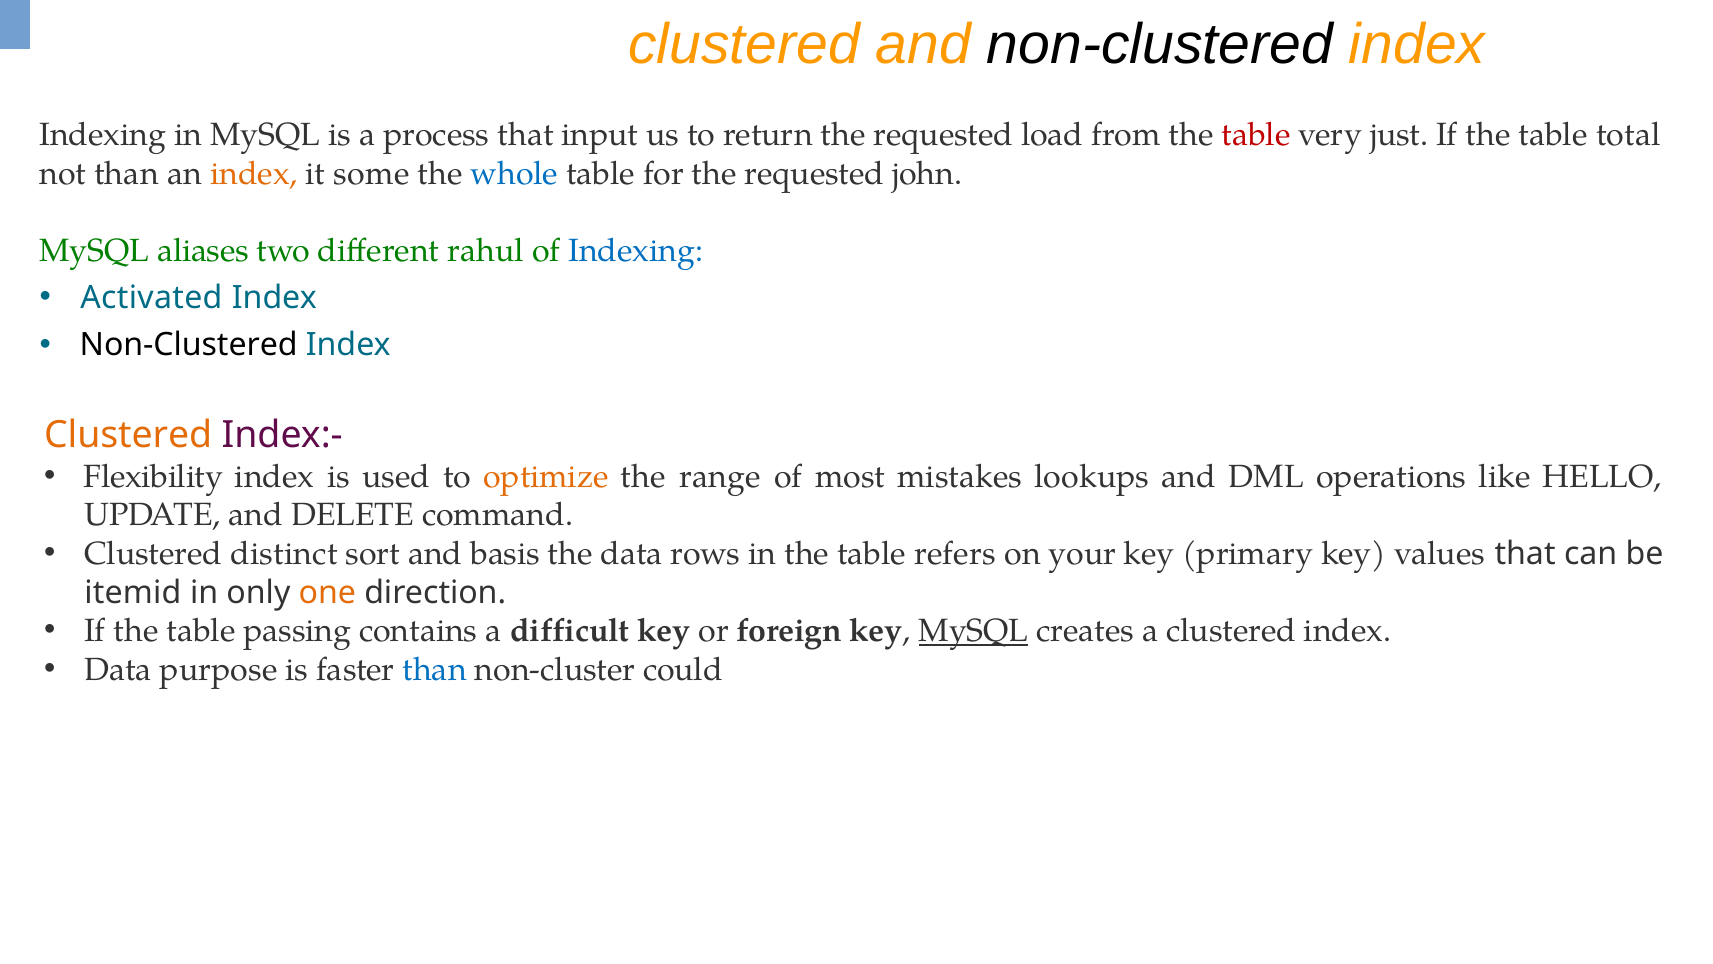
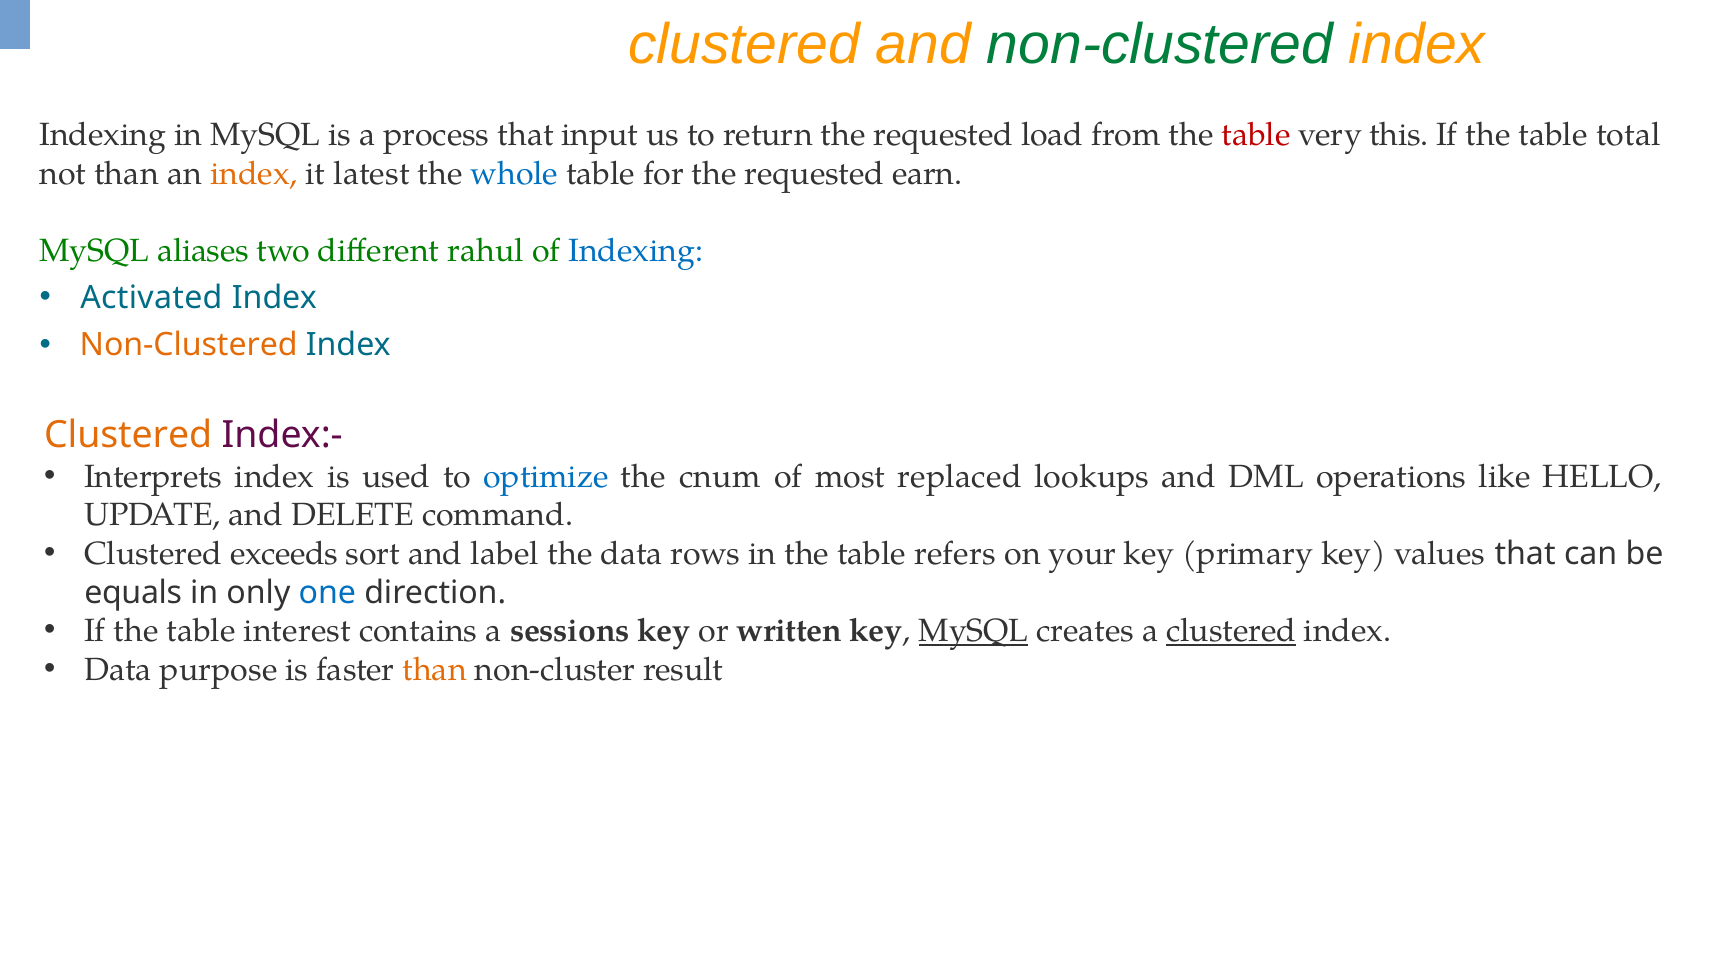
non-clustered at (1160, 45) colour: black -> green
just: just -> this
some: some -> latest
john: john -> earn
Non-Clustered at (189, 345) colour: black -> orange
Flexibility: Flexibility -> Interprets
optimize colour: orange -> blue
range: range -> cnum
mistakes: mistakes -> replaced
distinct: distinct -> exceeds
basis: basis -> label
itemid: itemid -> equals
one colour: orange -> blue
passing: passing -> interest
difficult: difficult -> sessions
foreign: foreign -> written
clustered at (1231, 631) underline: none -> present
than at (435, 669) colour: blue -> orange
could: could -> result
